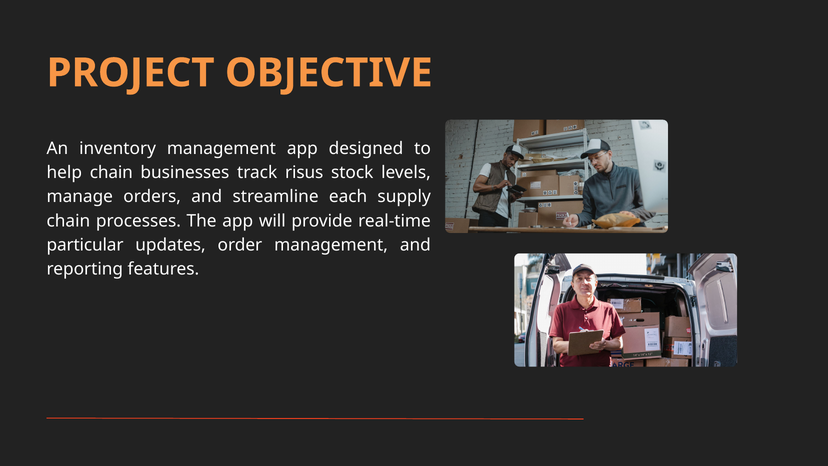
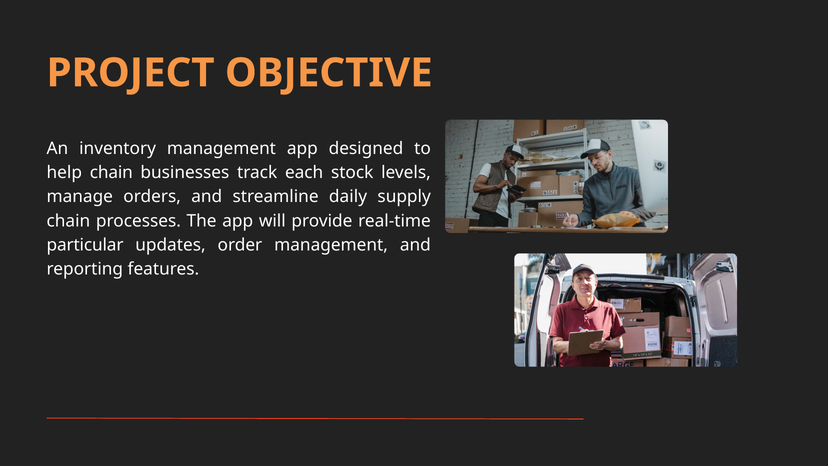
risus: risus -> each
each: each -> daily
